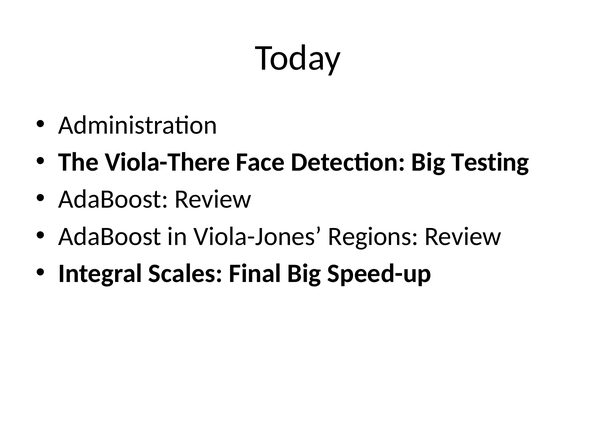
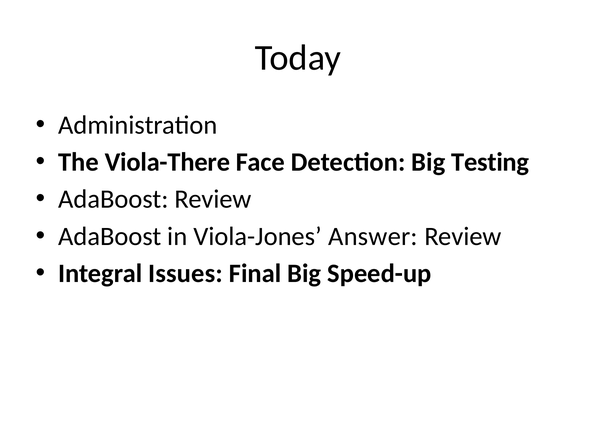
Regions: Regions -> Answer
Scales: Scales -> Issues
